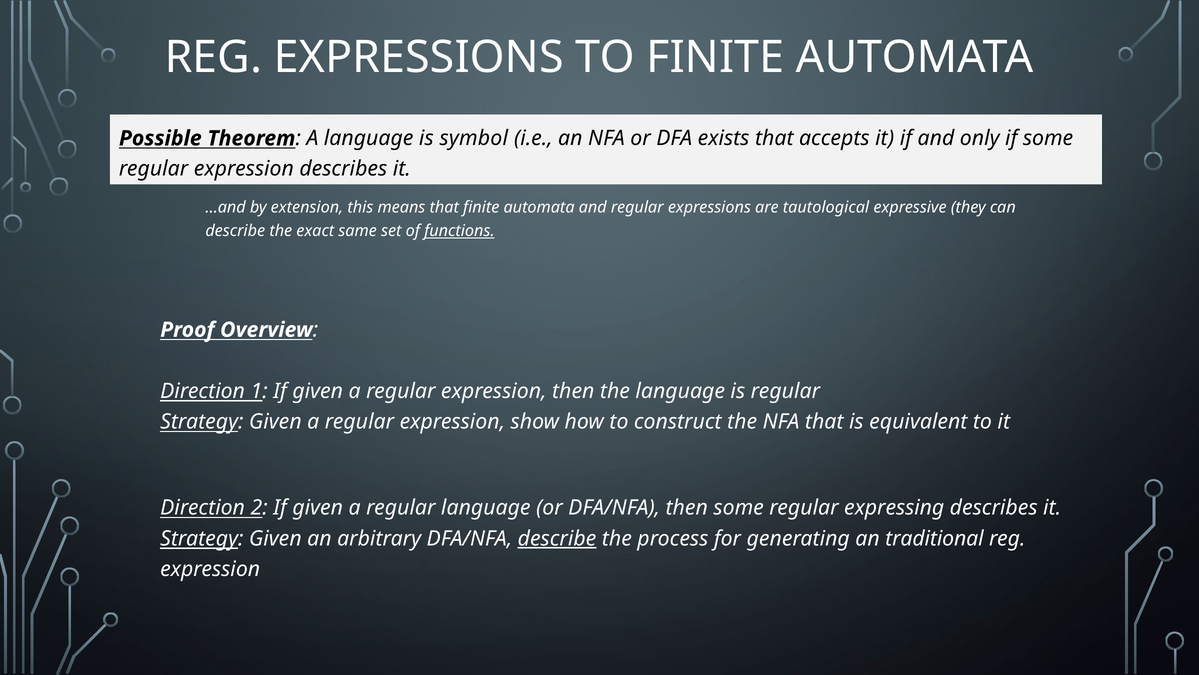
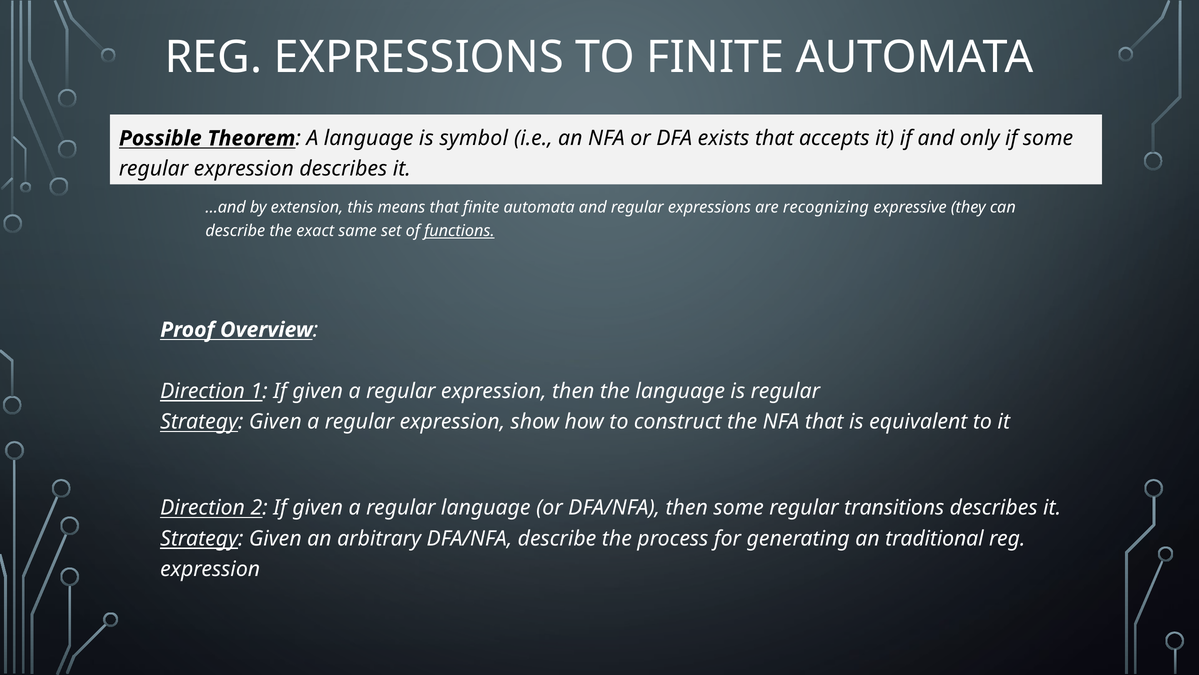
tautological: tautological -> recognizing
expressing: expressing -> transitions
describe at (557, 538) underline: present -> none
